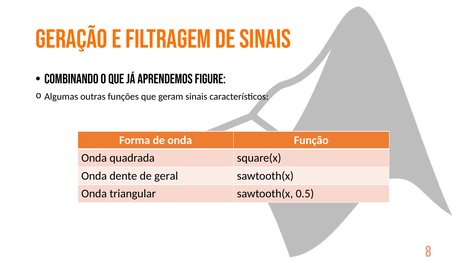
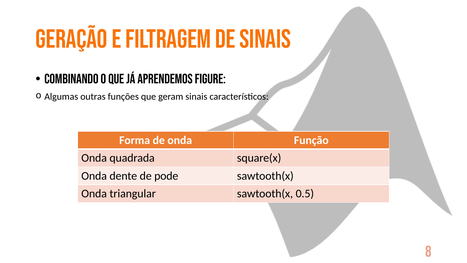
geral: geral -> pode
